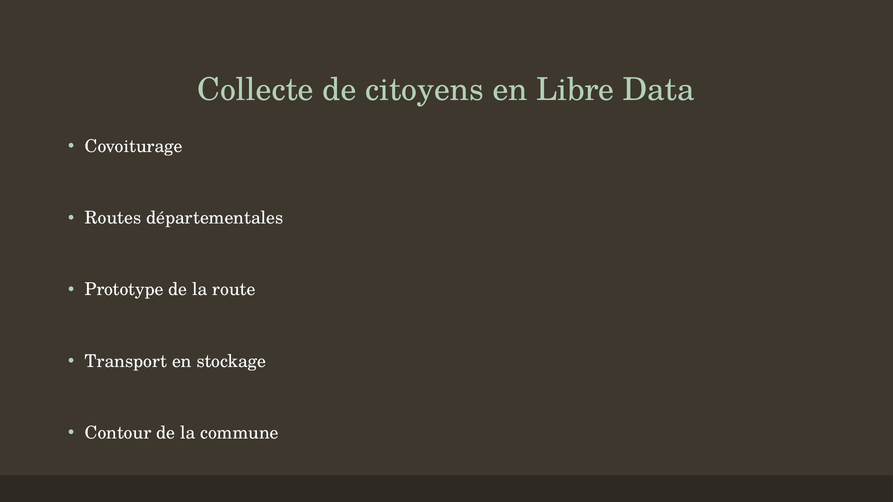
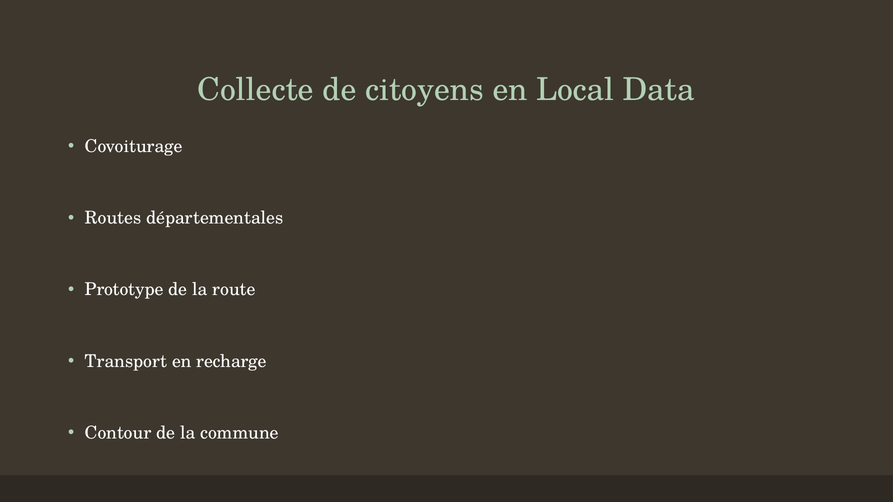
Libre: Libre -> Local
stockage: stockage -> recharge
